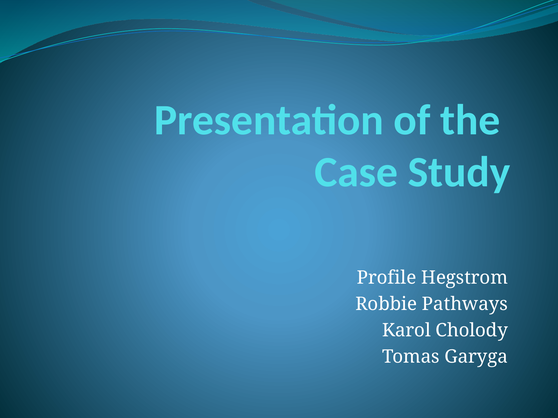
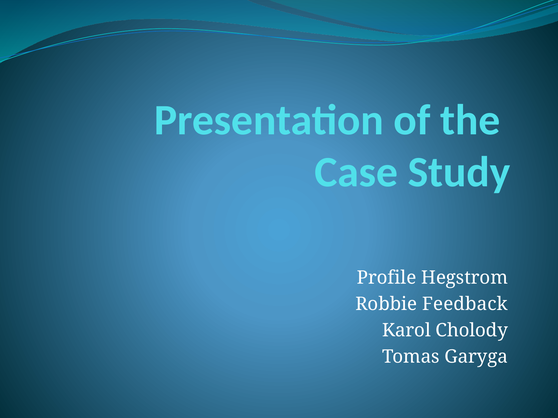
Pathways: Pathways -> Feedback
